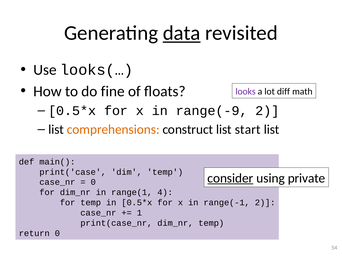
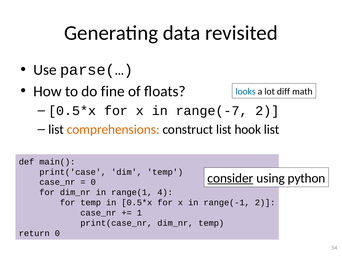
data underline: present -> none
looks(…: looks(… -> parse(…
looks colour: purple -> blue
range(-9: range(-9 -> range(-7
start: start -> hook
private: private -> python
